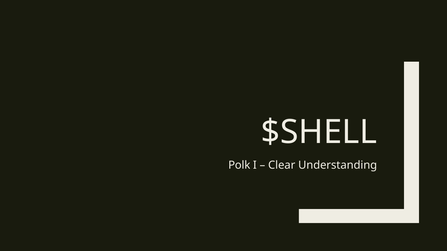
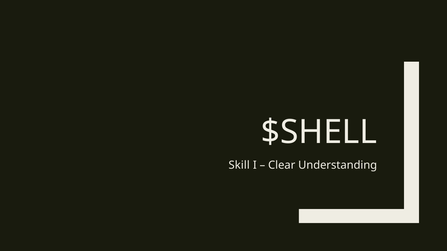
Polk: Polk -> Skill
